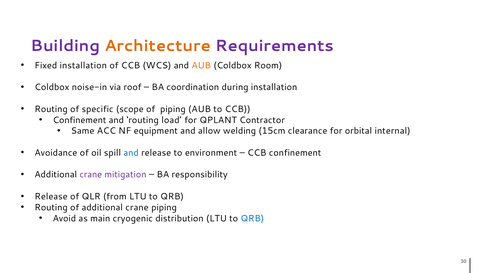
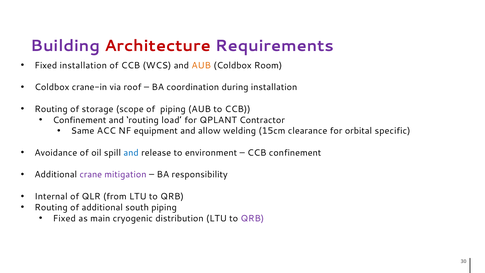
Architecture colour: orange -> red
noise-in: noise-in -> crane-in
specific: specific -> storage
internal: internal -> specific
Release at (51, 196): Release -> Internal
of additional crane: crane -> south
Avoid at (64, 218): Avoid -> Fixed
QRB at (252, 218) colour: blue -> purple
